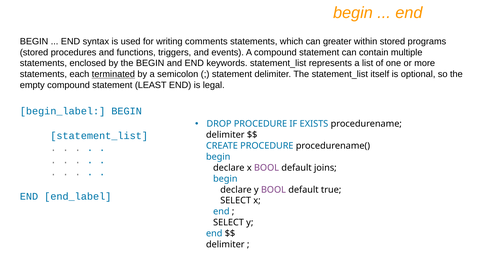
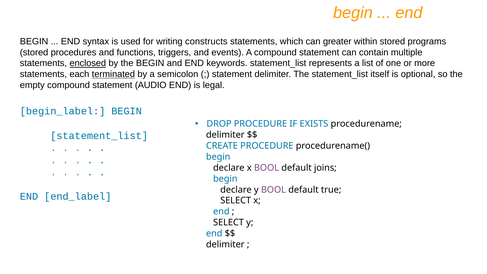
comments: comments -> constructs
enclosed underline: none -> present
LEAST: LEAST -> AUDIO
